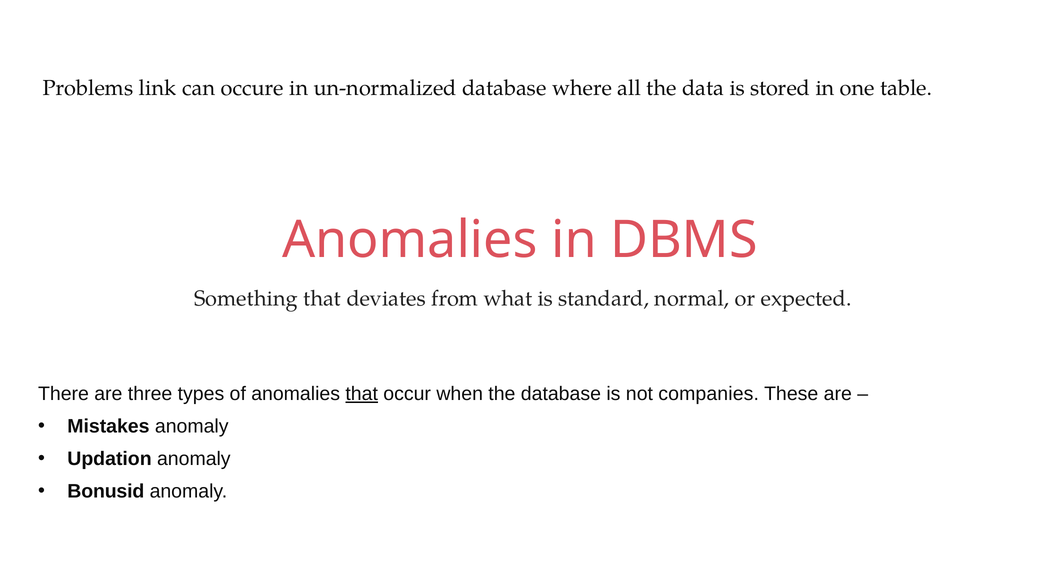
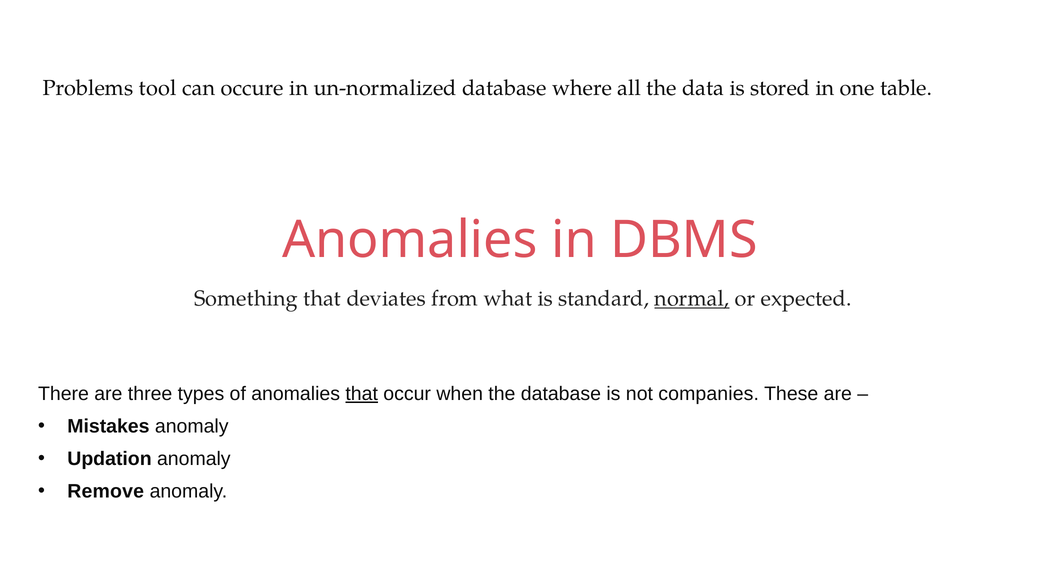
link: link -> tool
normal underline: none -> present
Bonusid: Bonusid -> Remove
